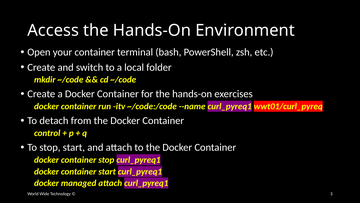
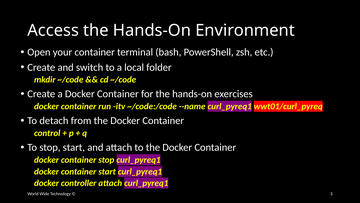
managed: managed -> controller
